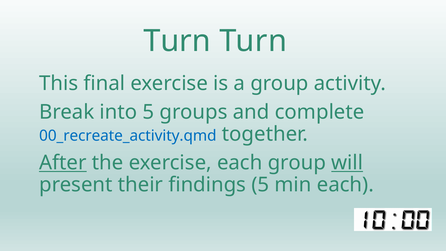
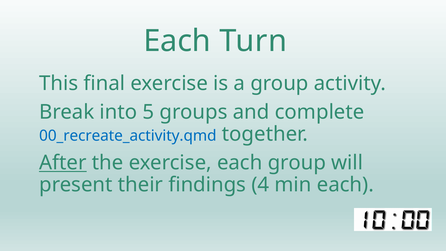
Turn at (177, 41): Turn -> Each
will underline: present -> none
findings 5: 5 -> 4
